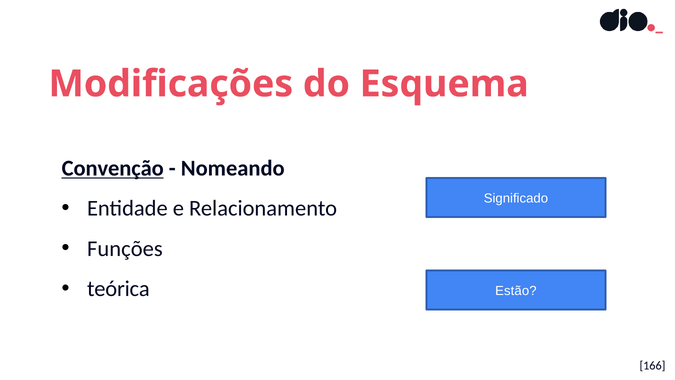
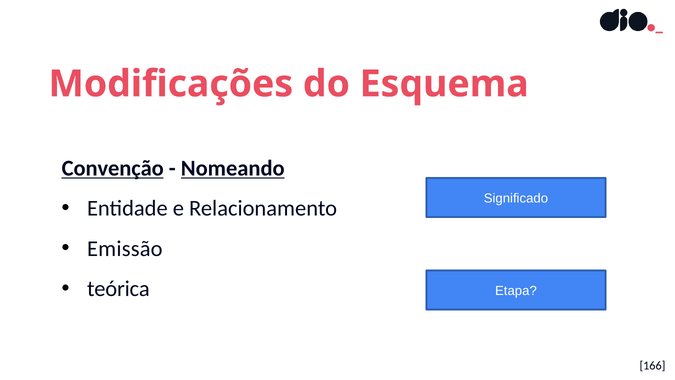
Nomeando underline: none -> present
Funções: Funções -> Emissão
Estão: Estão -> Etapa
